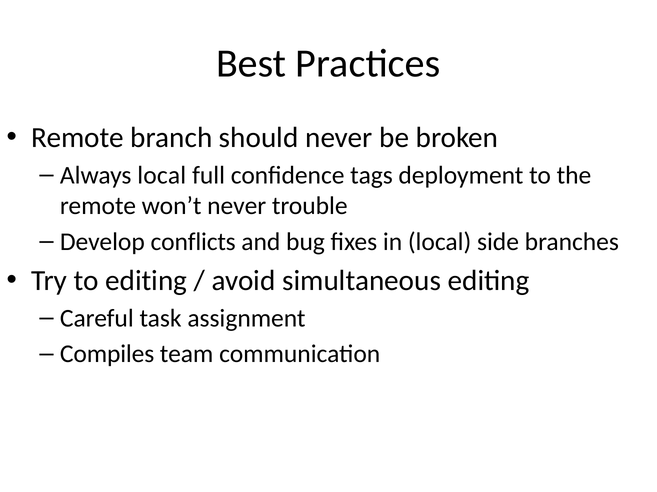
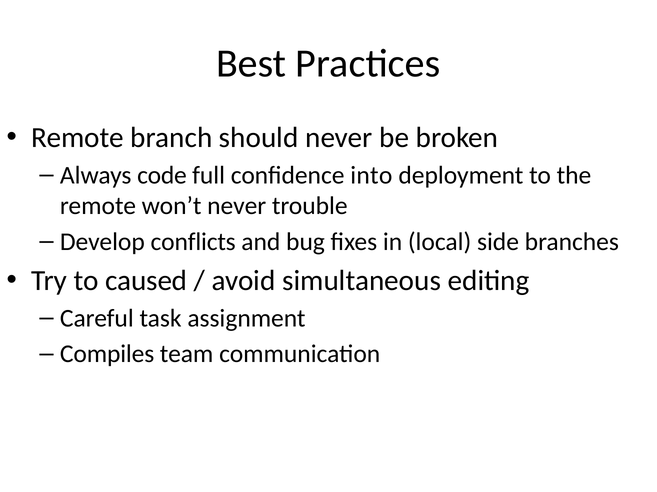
Always local: local -> code
tags: tags -> into
to editing: editing -> caused
